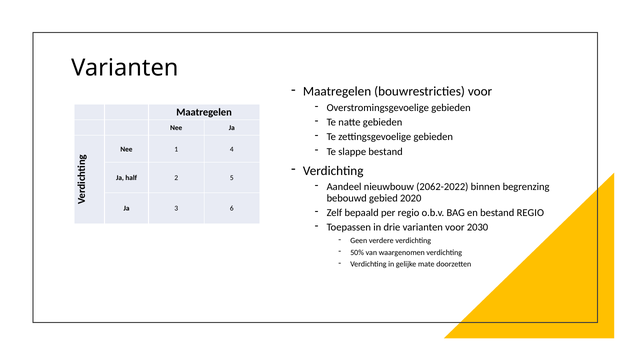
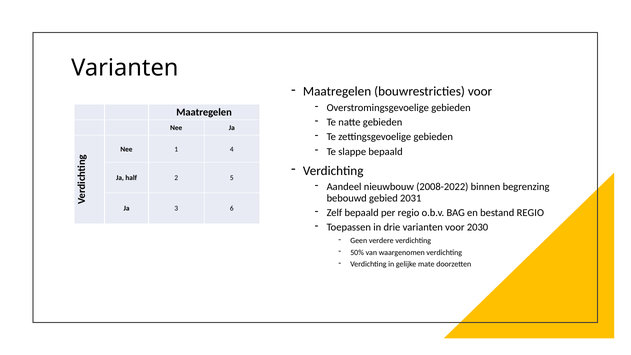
slappe bestand: bestand -> bepaald
2062-2022: 2062-2022 -> 2008-2022
2020: 2020 -> 2031
